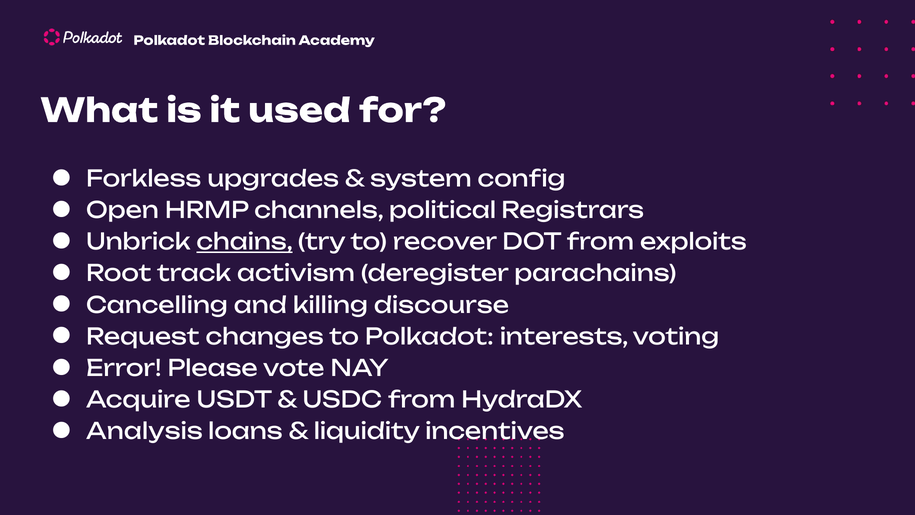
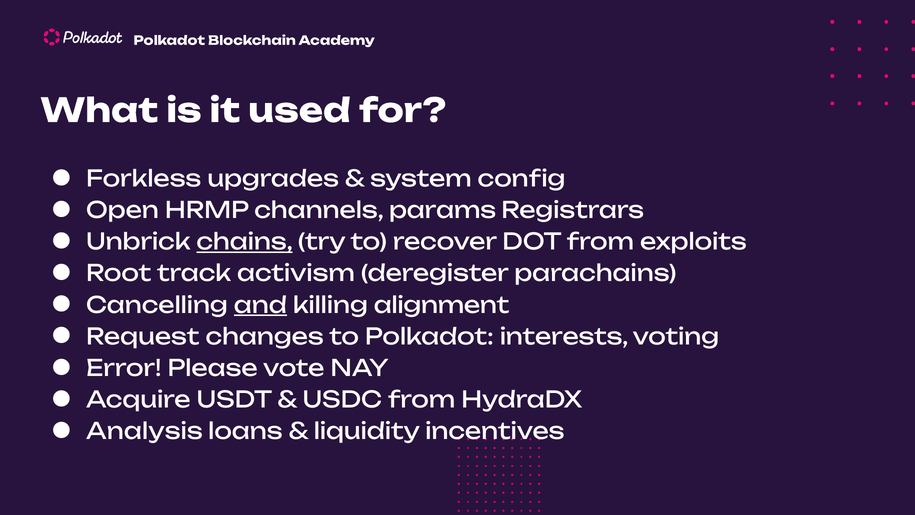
political: political -> params
and underline: none -> present
discourse: discourse -> alignment
